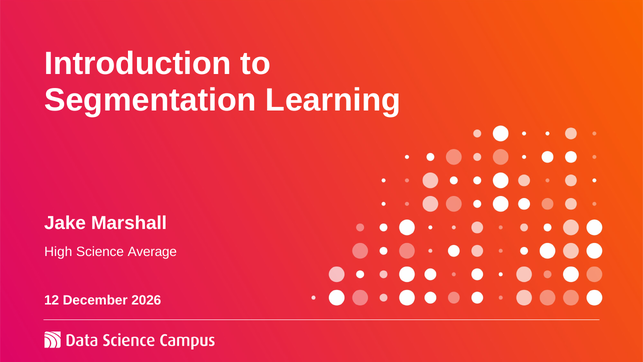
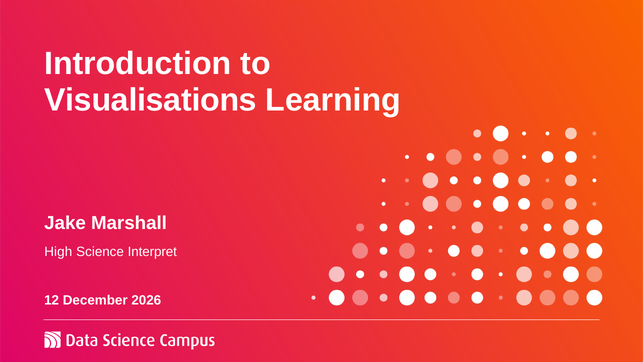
Segmentation: Segmentation -> Visualisations
Average: Average -> Interpret
